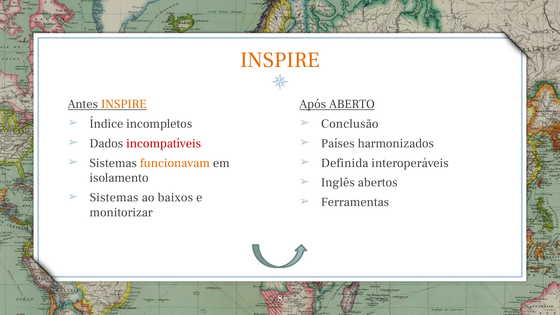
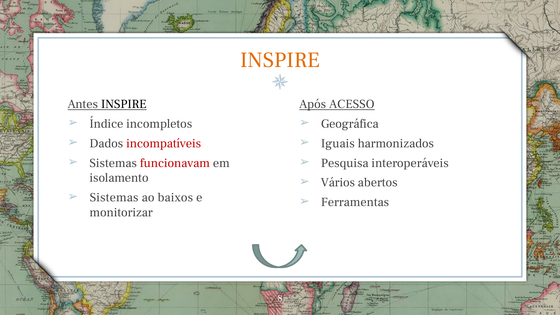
INSPIRE at (124, 104) colour: orange -> black
ABERTO: ABERTO -> ACESSO
Conclusão: Conclusão -> Geográfica
Países: Países -> Iguais
funcionavam colour: orange -> red
Definida: Definida -> Pesquisa
Inglês: Inglês -> Vários
